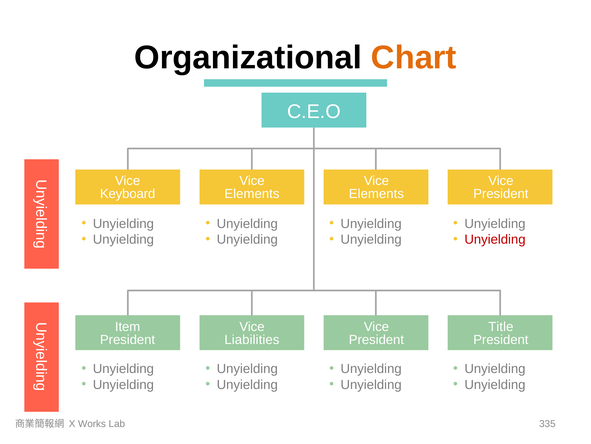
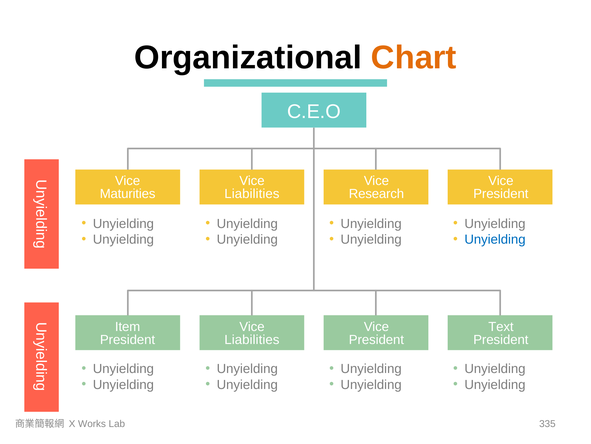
Keyboard: Keyboard -> Maturities
Elements at (252, 194): Elements -> Liabilities
Elements at (376, 194): Elements -> Research
Unyielding at (495, 239) colour: red -> blue
Title: Title -> Text
